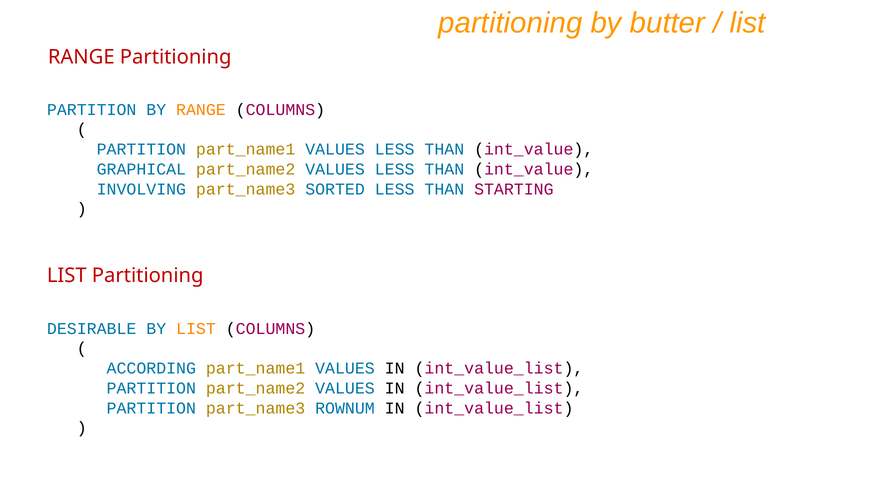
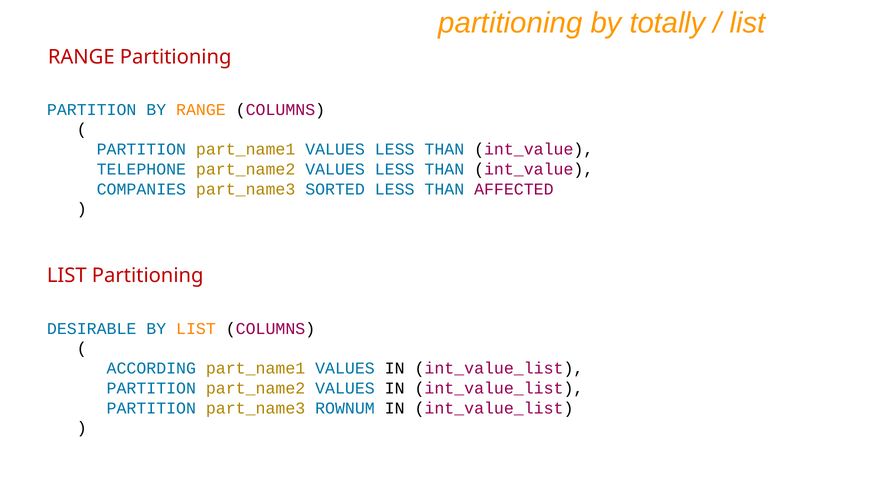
butter: butter -> totally
GRAPHICAL: GRAPHICAL -> TELEPHONE
INVOLVING: INVOLVING -> COMPANIES
STARTING: STARTING -> AFFECTED
